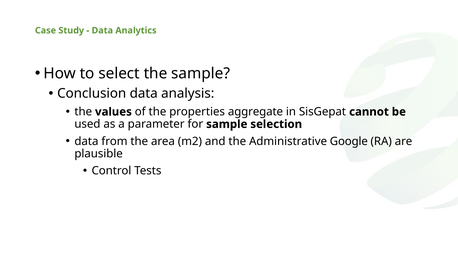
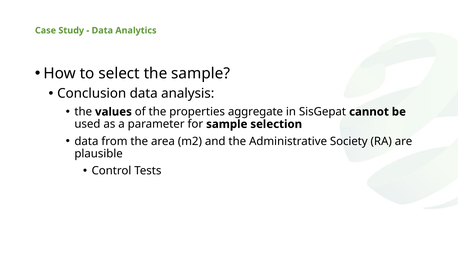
Google: Google -> Society
